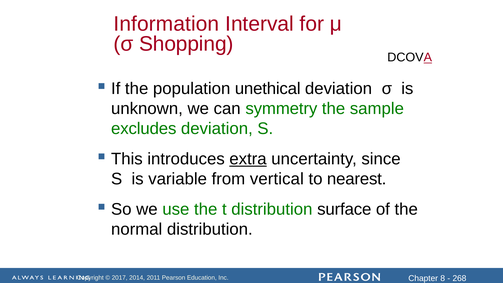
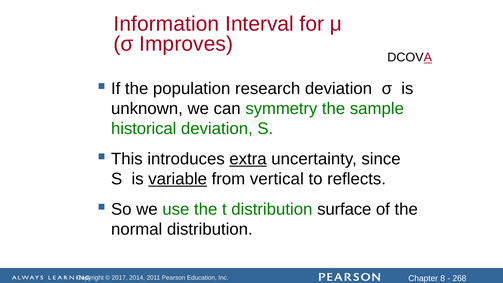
Shopping: Shopping -> Improves
unethical: unethical -> research
excludes: excludes -> historical
variable underline: none -> present
nearest: nearest -> reflects
